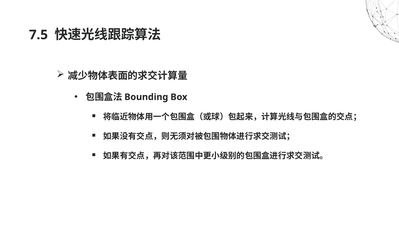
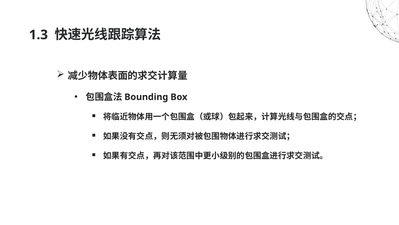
7.5: 7.5 -> 1.3
